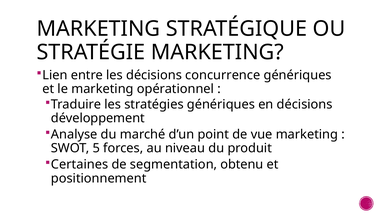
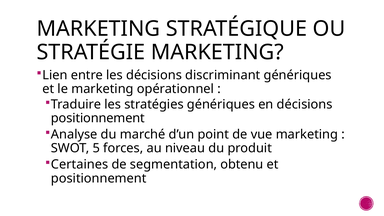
concurrence: concurrence -> discriminant
développement at (98, 118): développement -> positionnement
